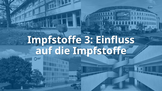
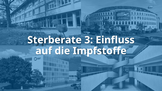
Impfstoffe at (54, 40): Impfstoffe -> Sterberate
